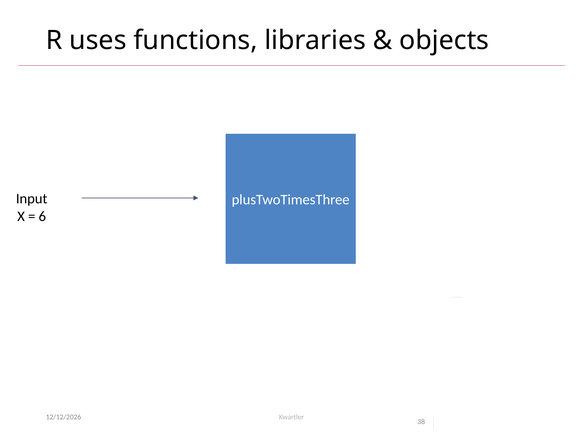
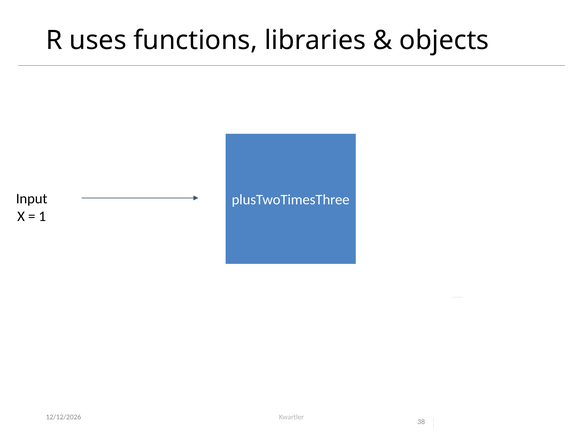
6: 6 -> 1
